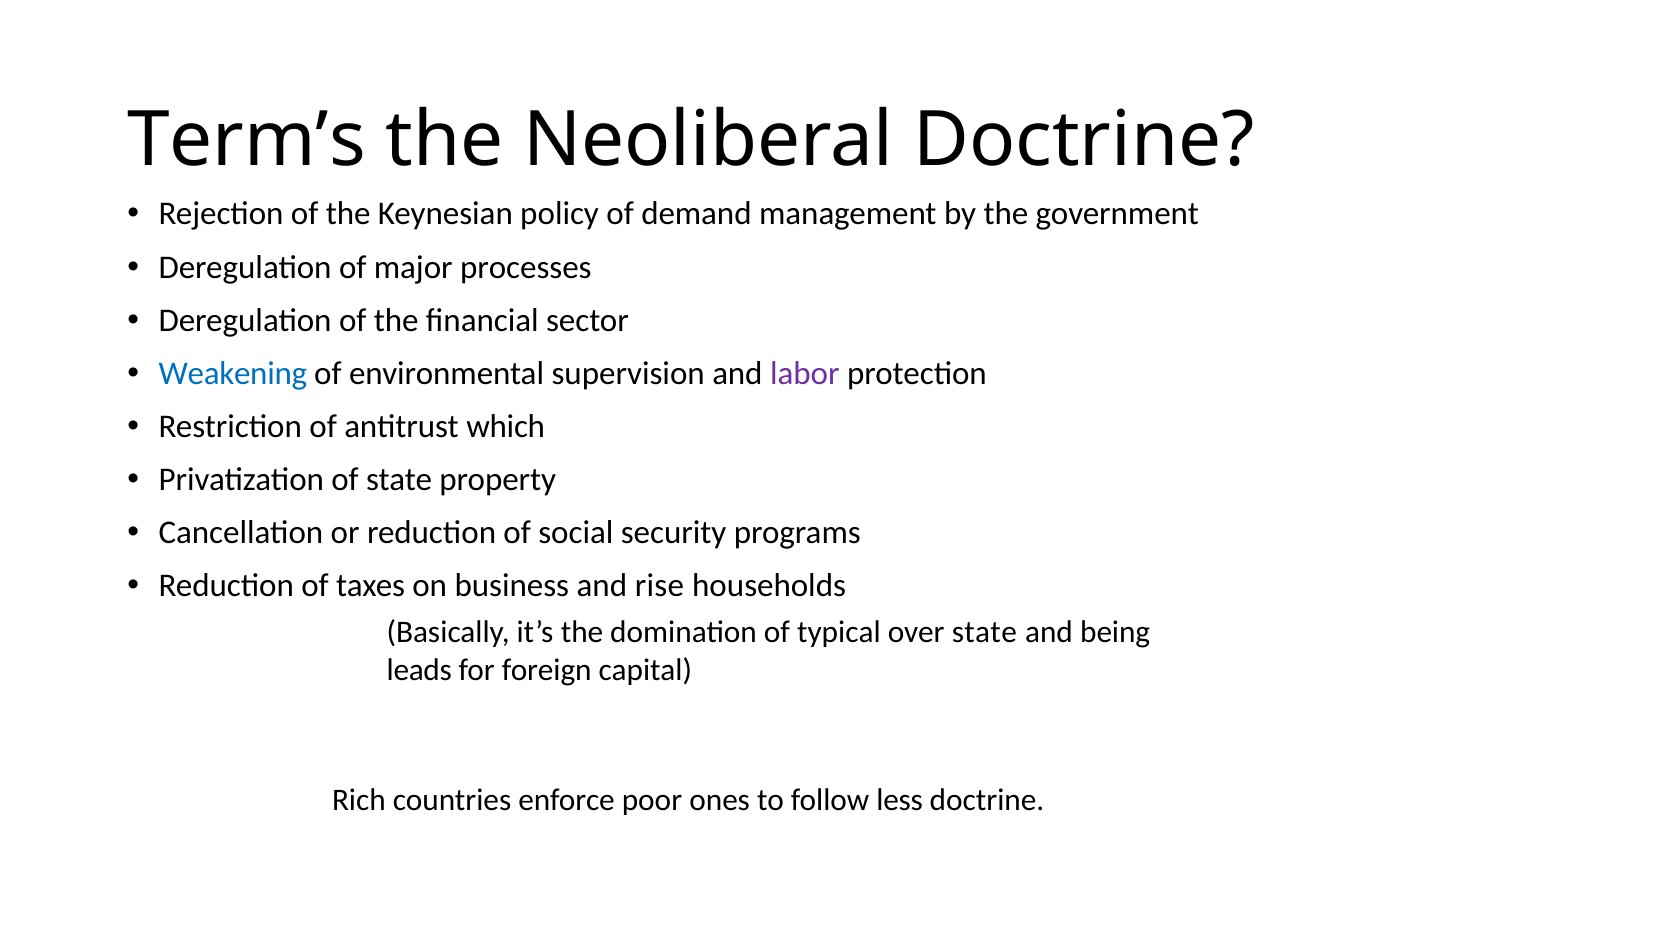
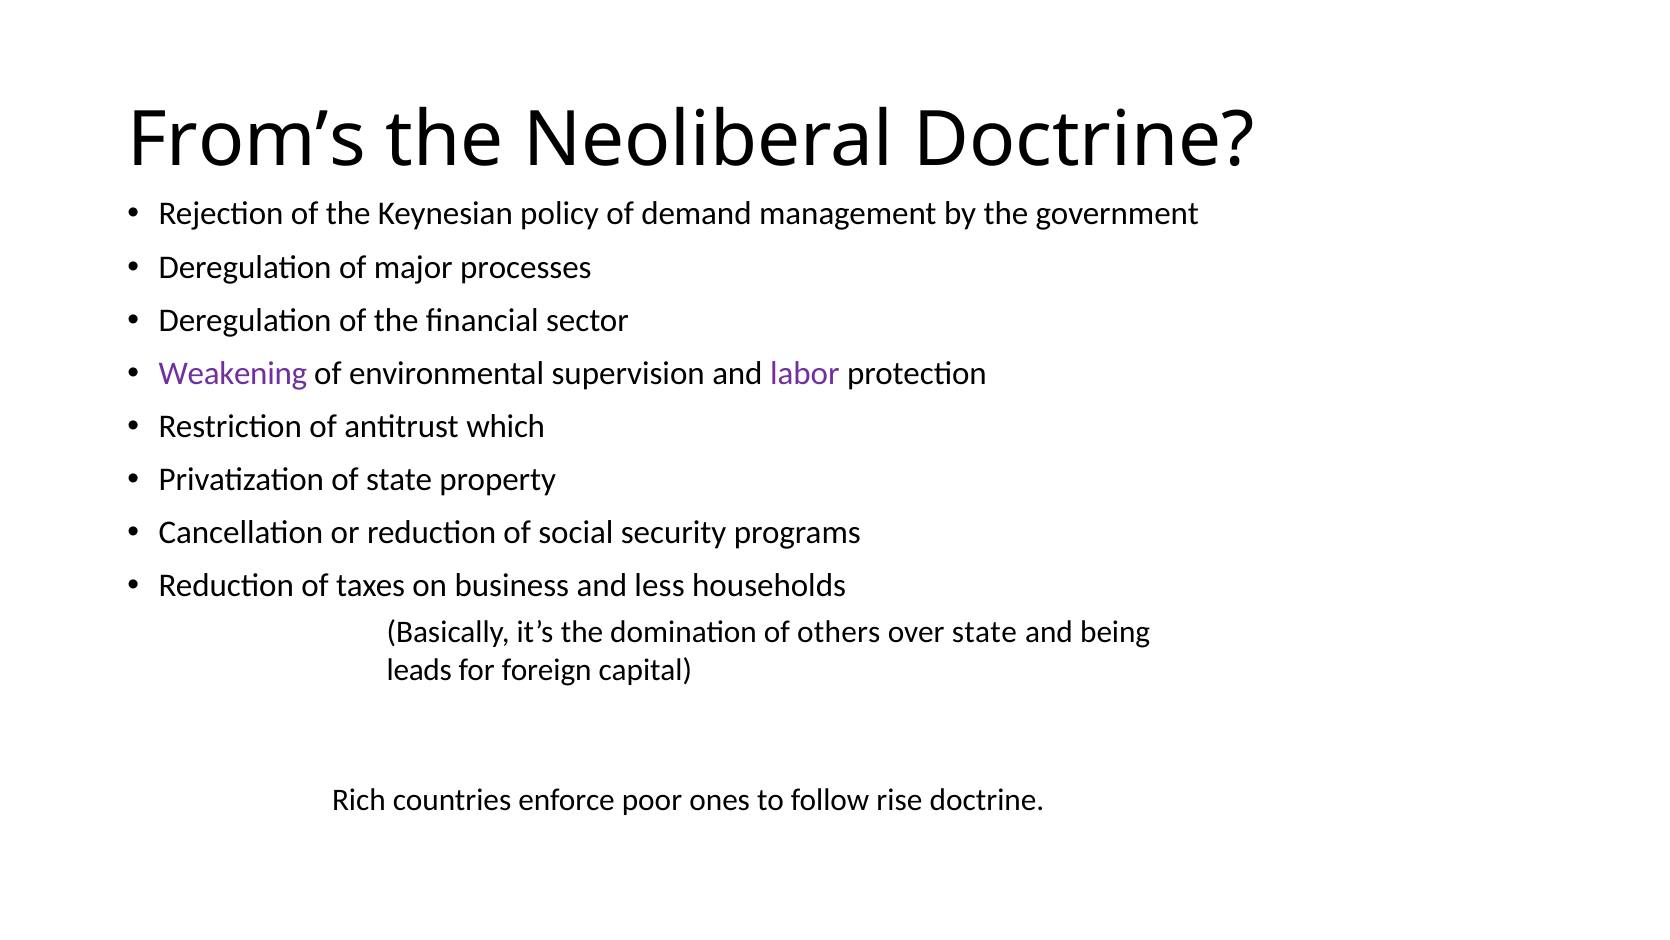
Term’s: Term’s -> From’s
Weakening colour: blue -> purple
rise: rise -> less
typical: typical -> others
less: less -> rise
